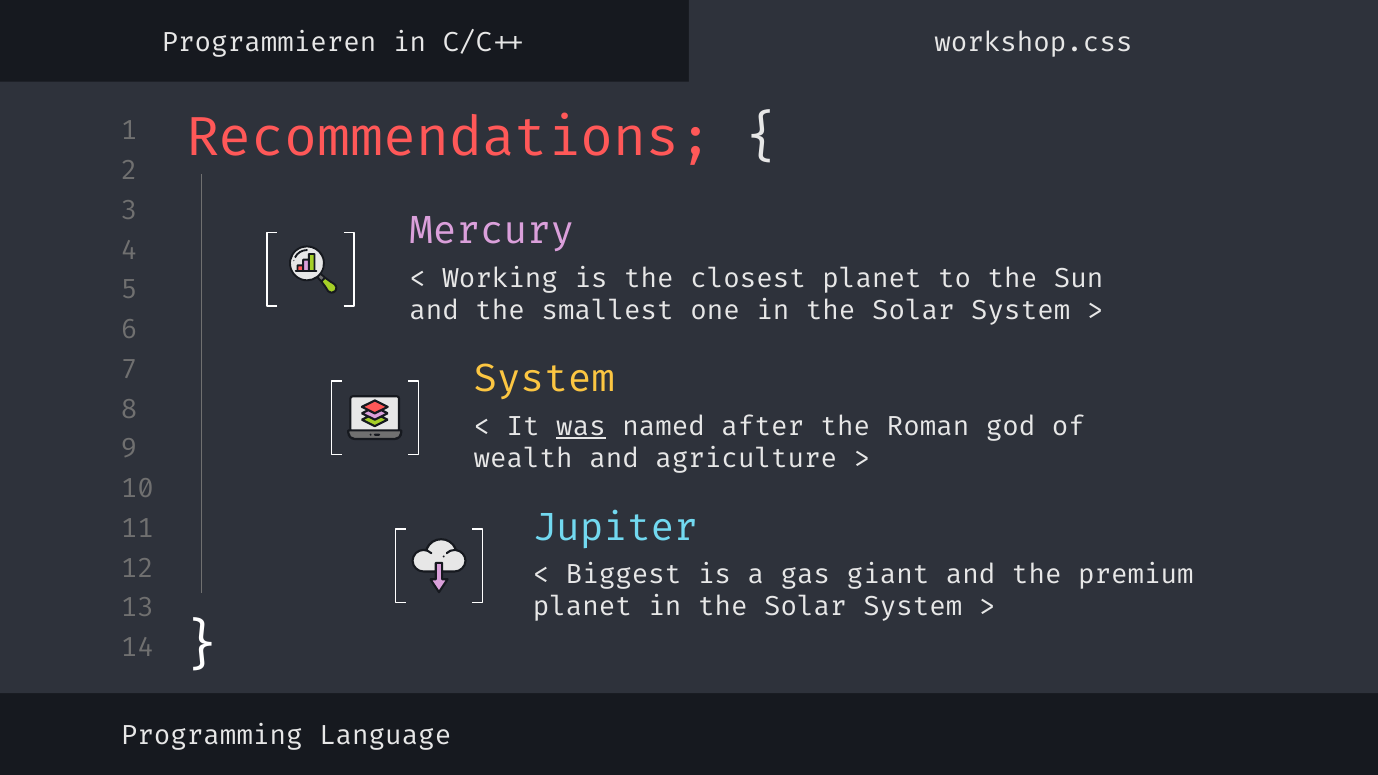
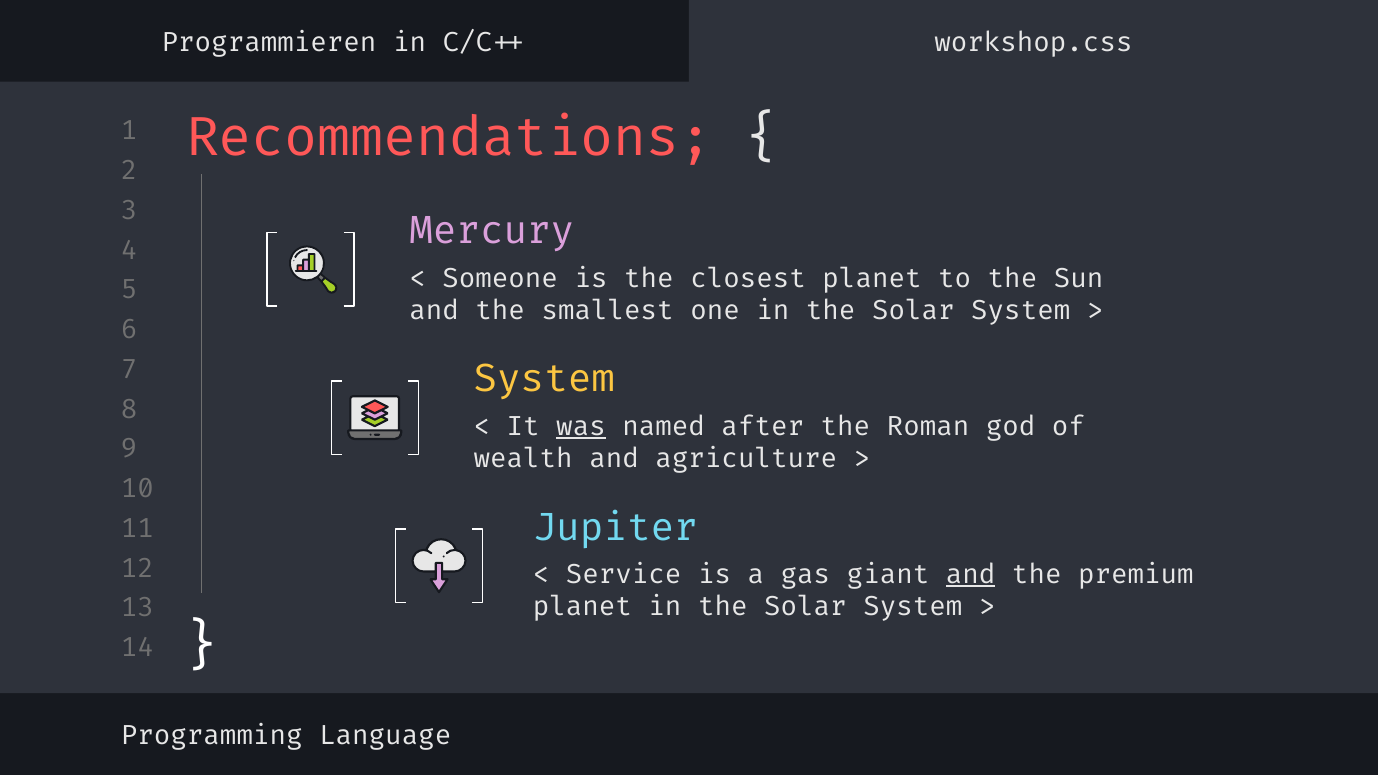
Working: Working -> Someone
Biggest: Biggest -> Service
and at (971, 575) underline: none -> present
